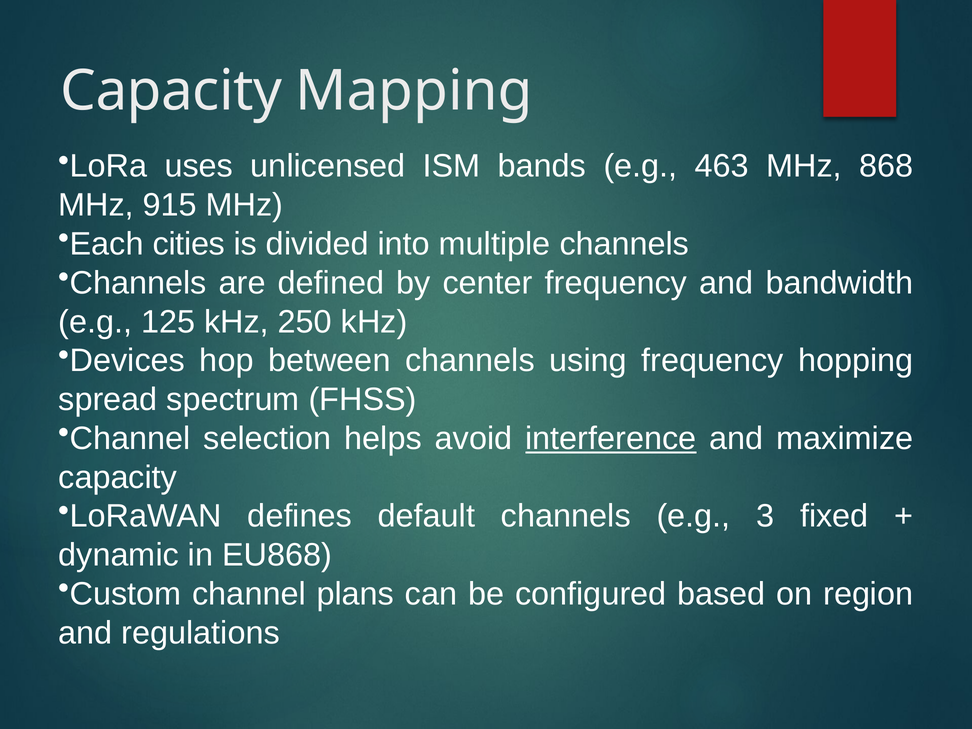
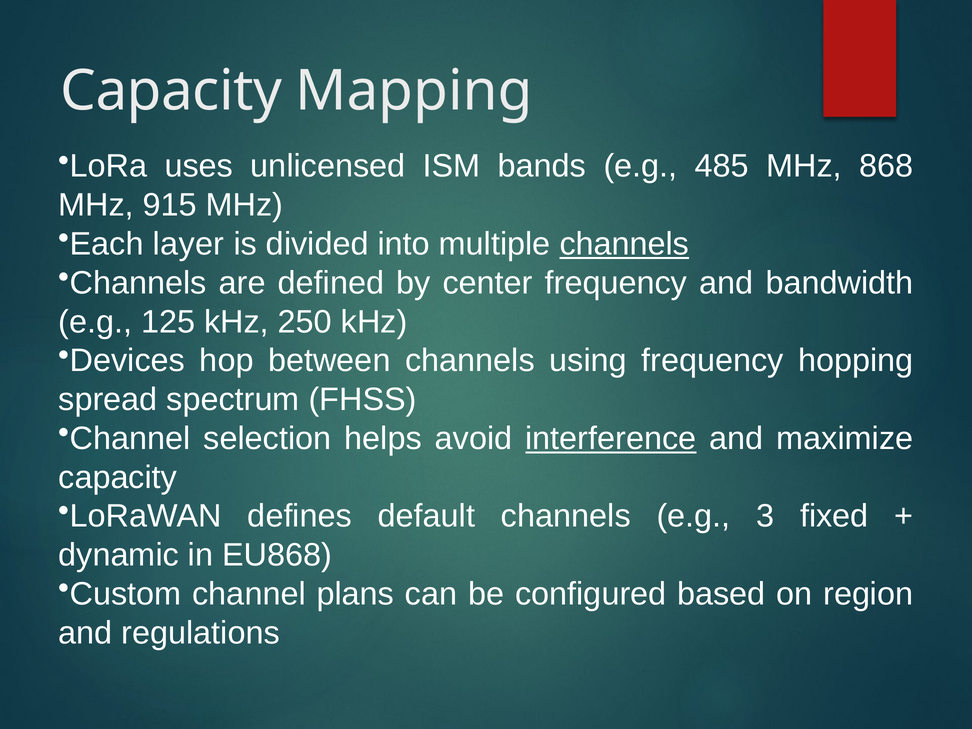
463: 463 -> 485
cities: cities -> layer
channels at (624, 244) underline: none -> present
